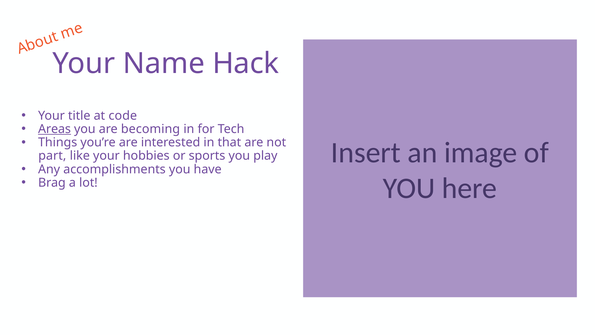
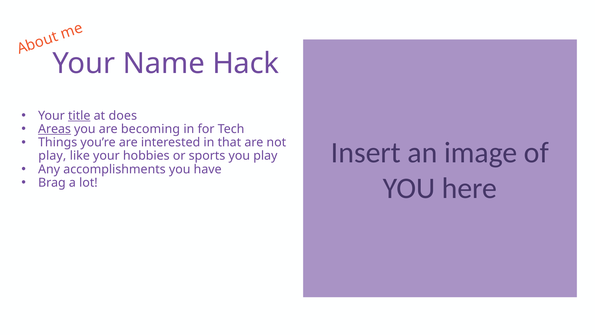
title underline: none -> present
code: code -> does
part at (52, 156): part -> play
